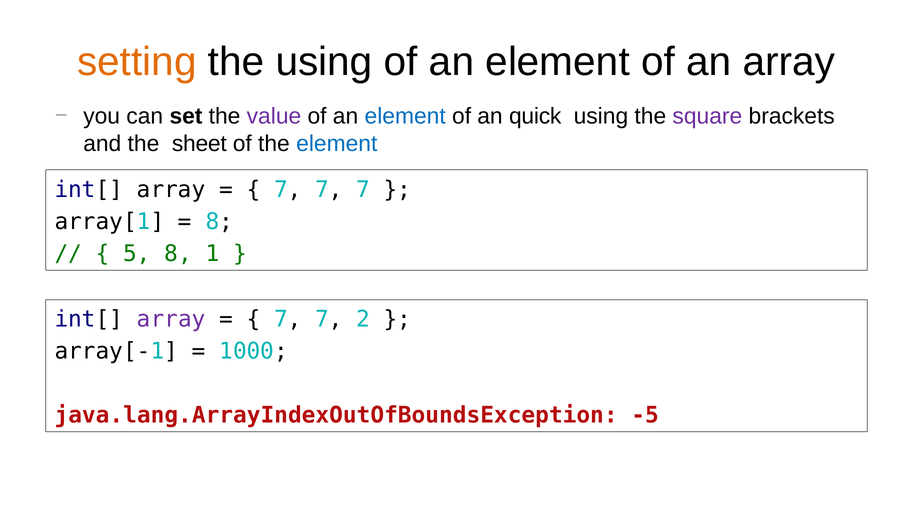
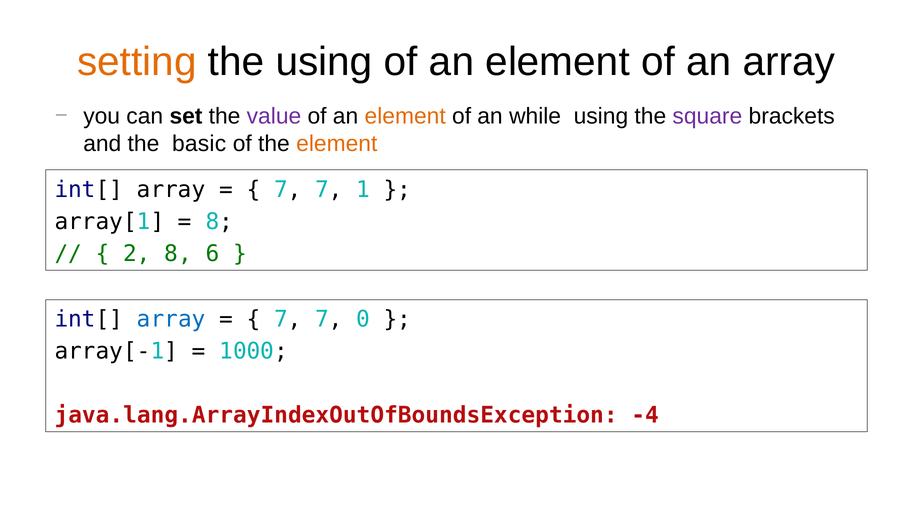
element at (405, 116) colour: blue -> orange
quick: quick -> while
sheet: sheet -> basic
element at (337, 143) colour: blue -> orange
7 7 7: 7 -> 1
5: 5 -> 2
1: 1 -> 6
array at (171, 319) colour: purple -> blue
2: 2 -> 0
-5: -5 -> -4
